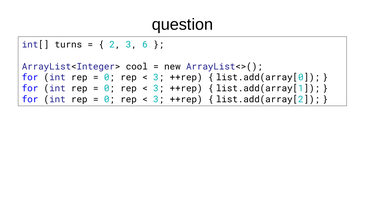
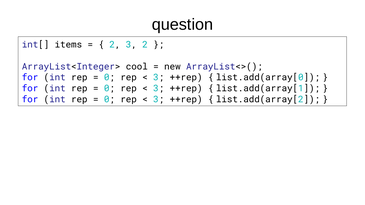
turns: turns -> items
3 6: 6 -> 2
